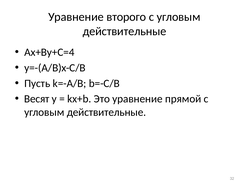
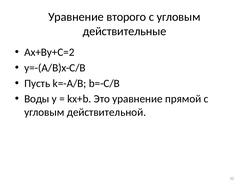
Ax+By+C=4: Ax+By+C=4 -> Ax+By+C=2
Весят: Весят -> Воды
действительные at (106, 112): действительные -> действительной
